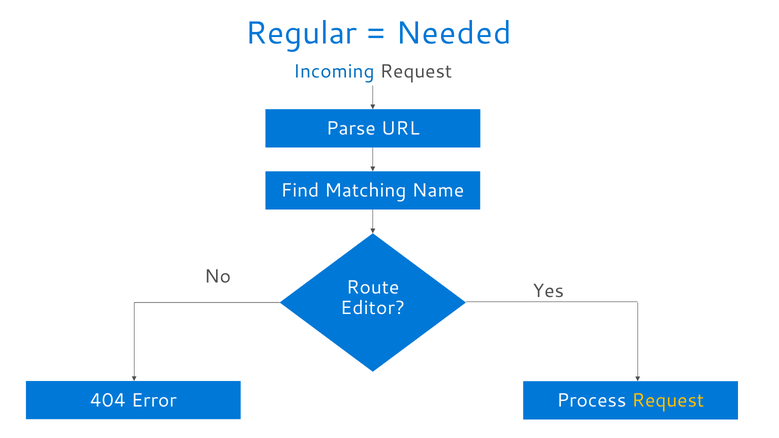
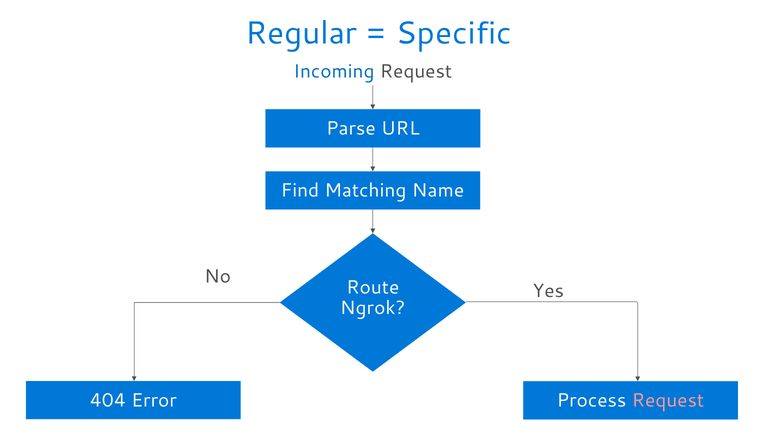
Needed: Needed -> Specific
Editor: Editor -> Ngrok
Request at (668, 401) colour: yellow -> pink
